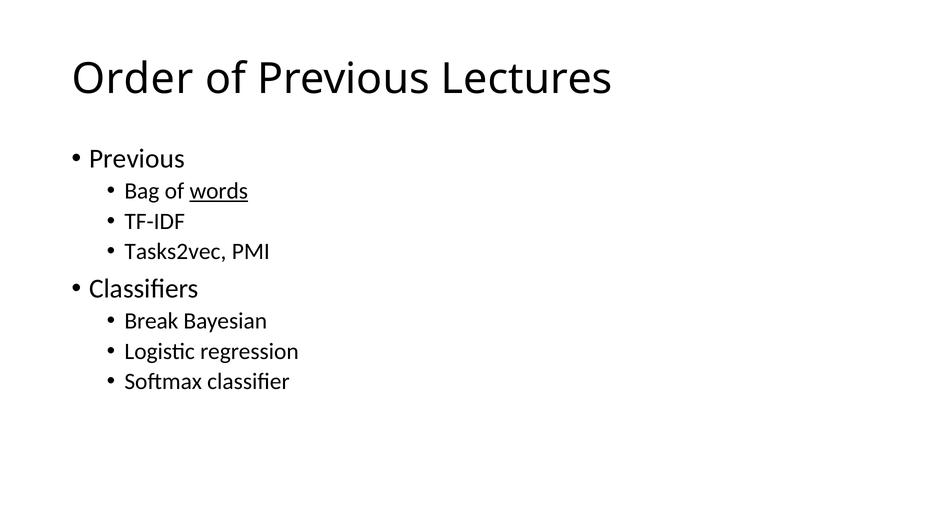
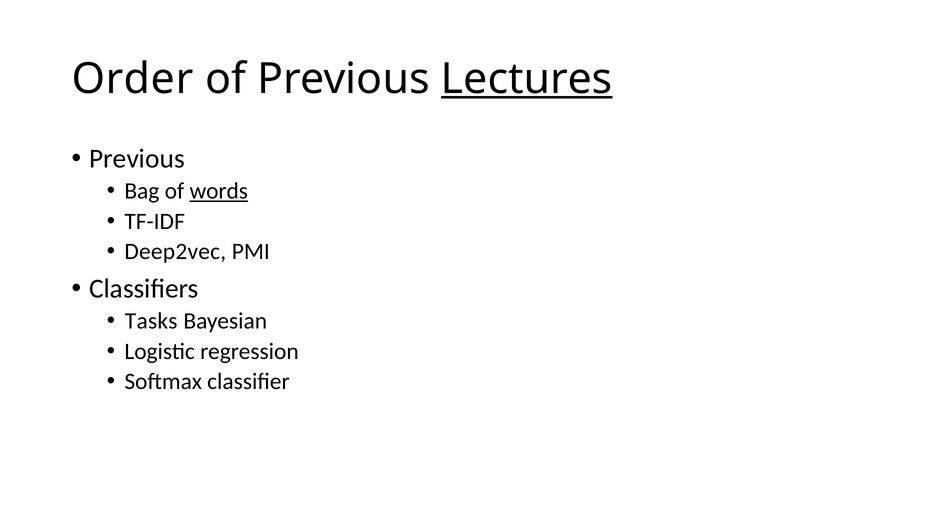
Lectures underline: none -> present
Tasks2vec: Tasks2vec -> Deep2vec
Break: Break -> Tasks
